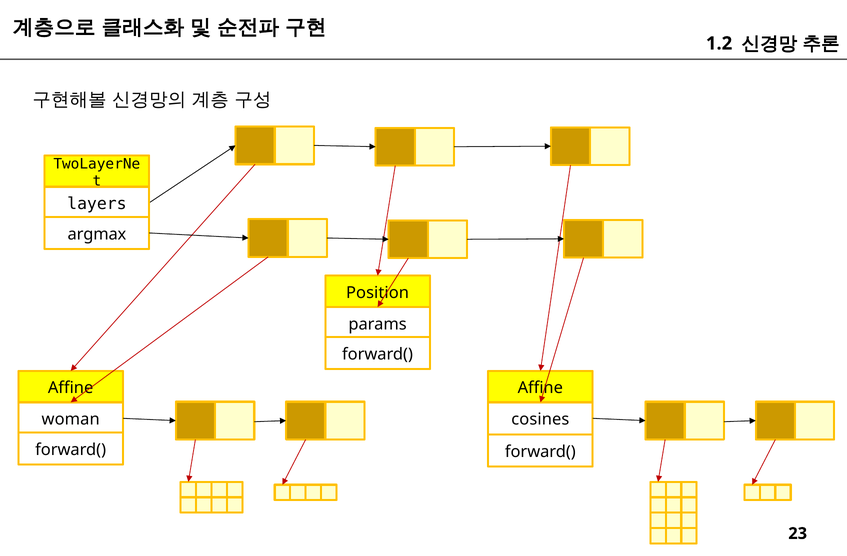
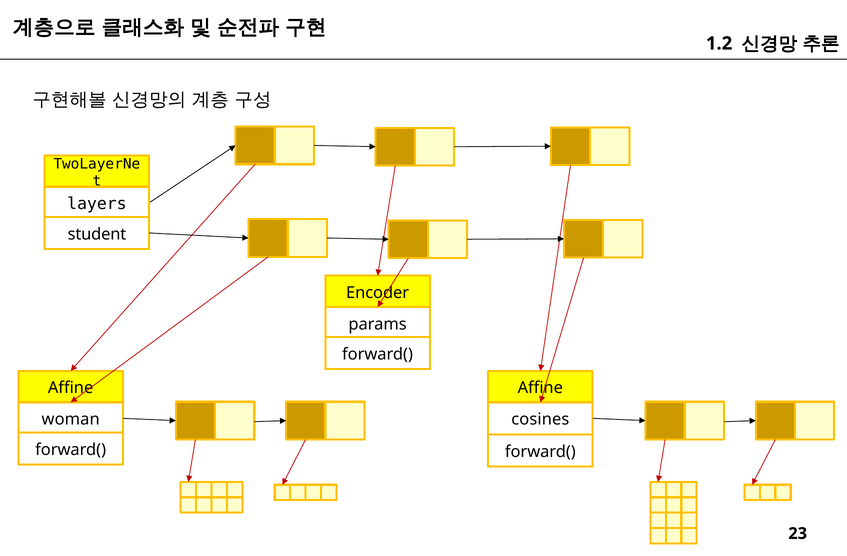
argmax: argmax -> student
Position: Position -> Encoder
